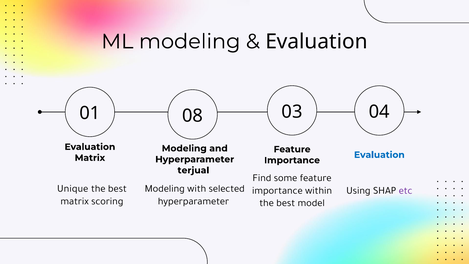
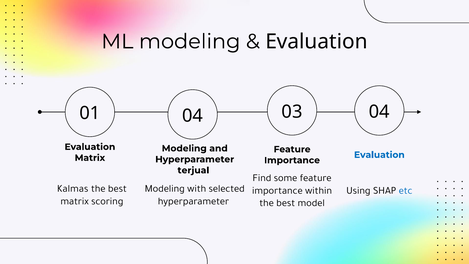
01 08: 08 -> 04
Unique: Unique -> Kalmas
etc colour: purple -> blue
